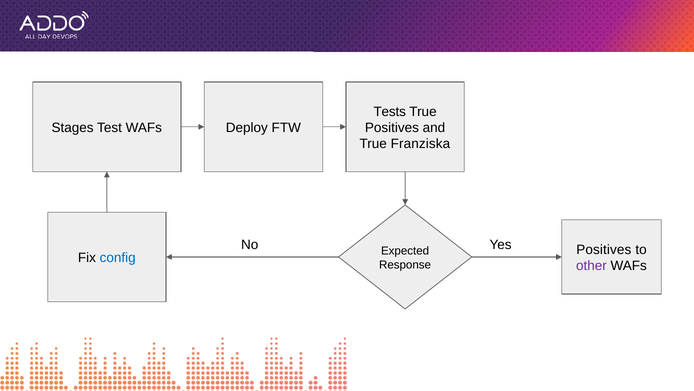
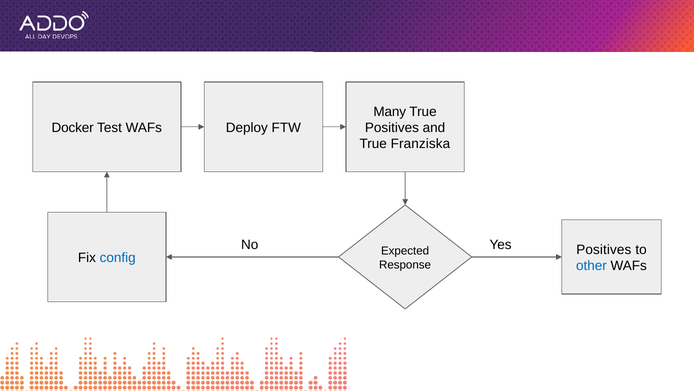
Tests: Tests -> Many
Stages: Stages -> Docker
other colour: purple -> blue
